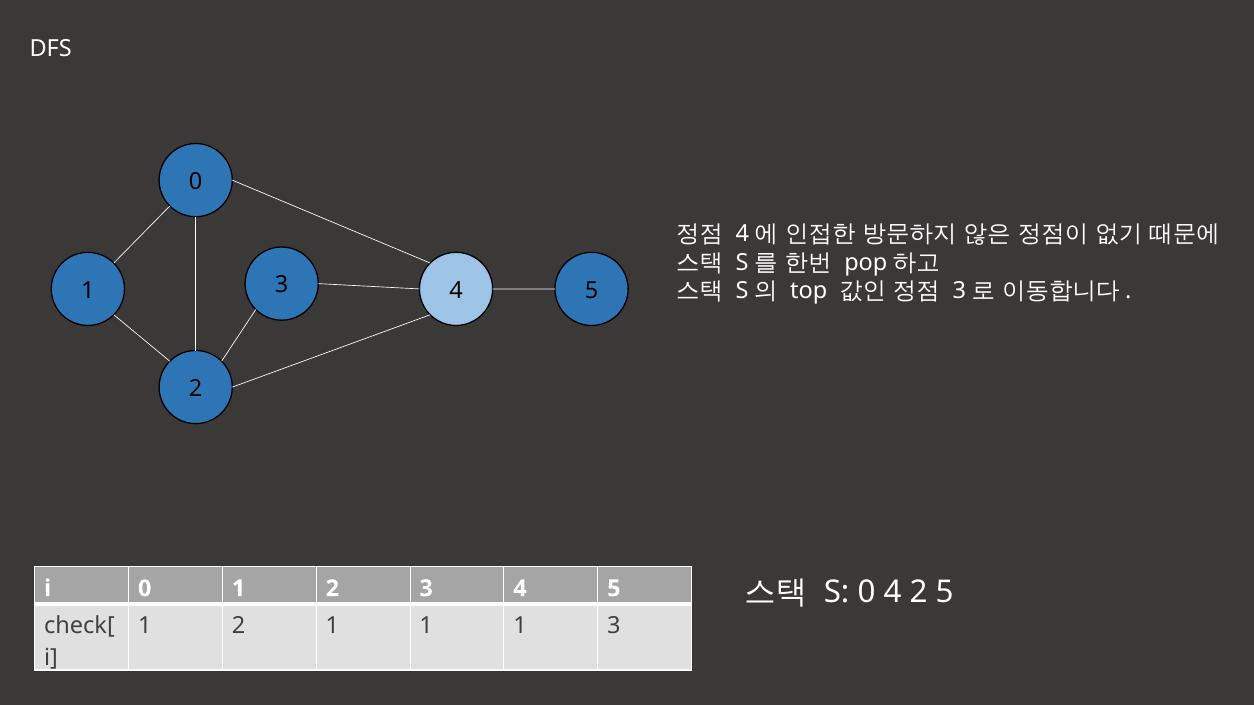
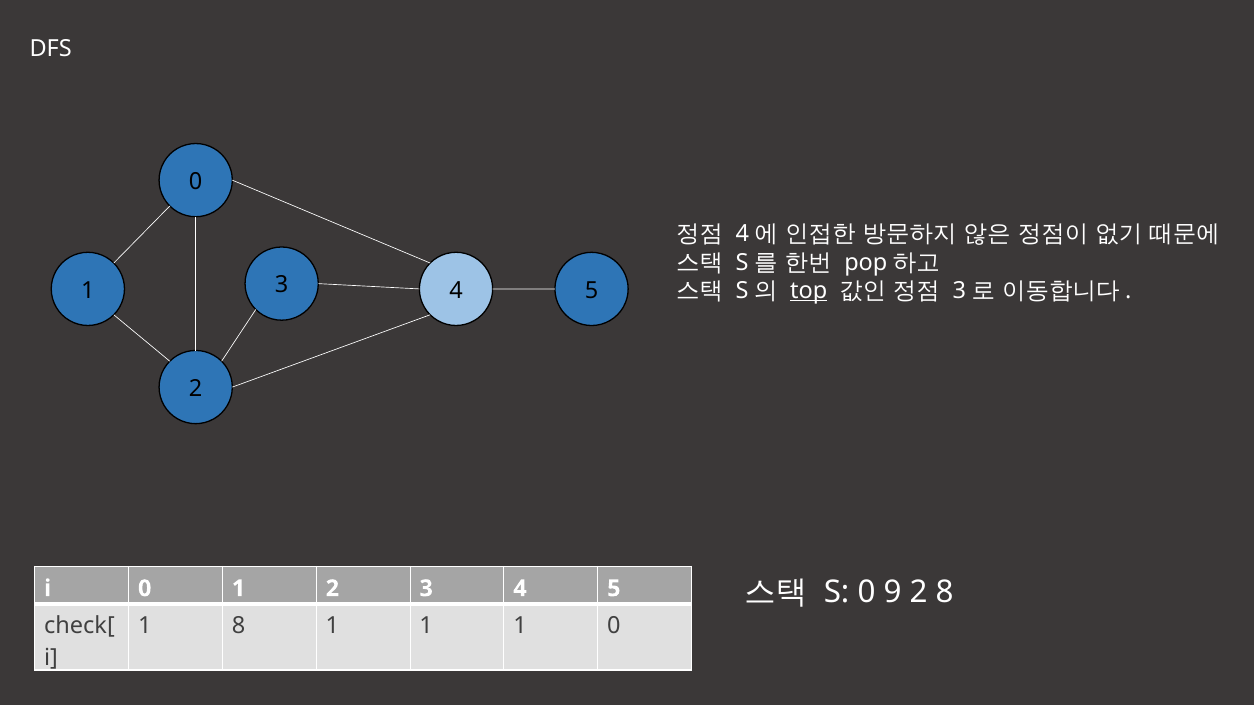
top underline: none -> present
0 4: 4 -> 9
2 5: 5 -> 8
2 at (239, 626): 2 -> 8
1 3: 3 -> 0
